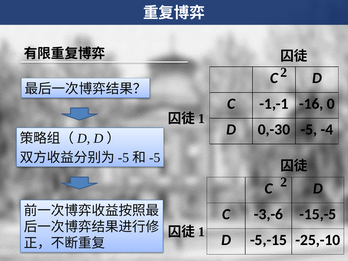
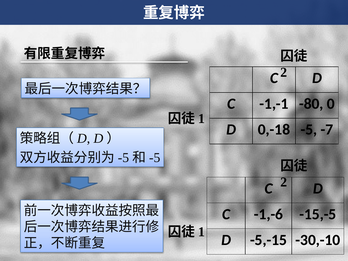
-16: -16 -> -80
0,-30: 0,-30 -> 0,-18
-4: -4 -> -7
-3,-6: -3,-6 -> -1,-6
-25,-10: -25,-10 -> -30,-10
